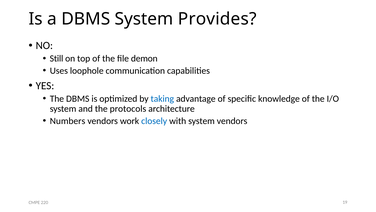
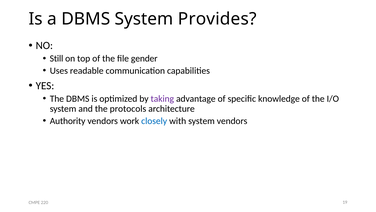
demon: demon -> gender
loophole: loophole -> readable
taking colour: blue -> purple
Numbers: Numbers -> Authority
